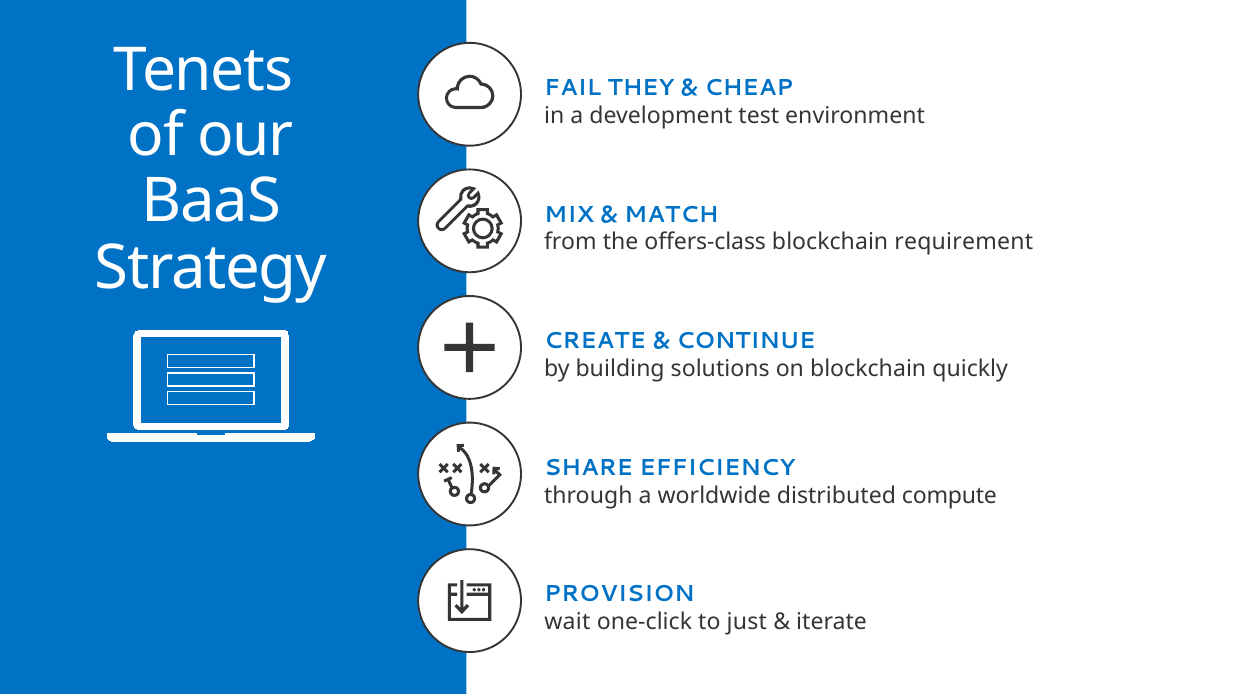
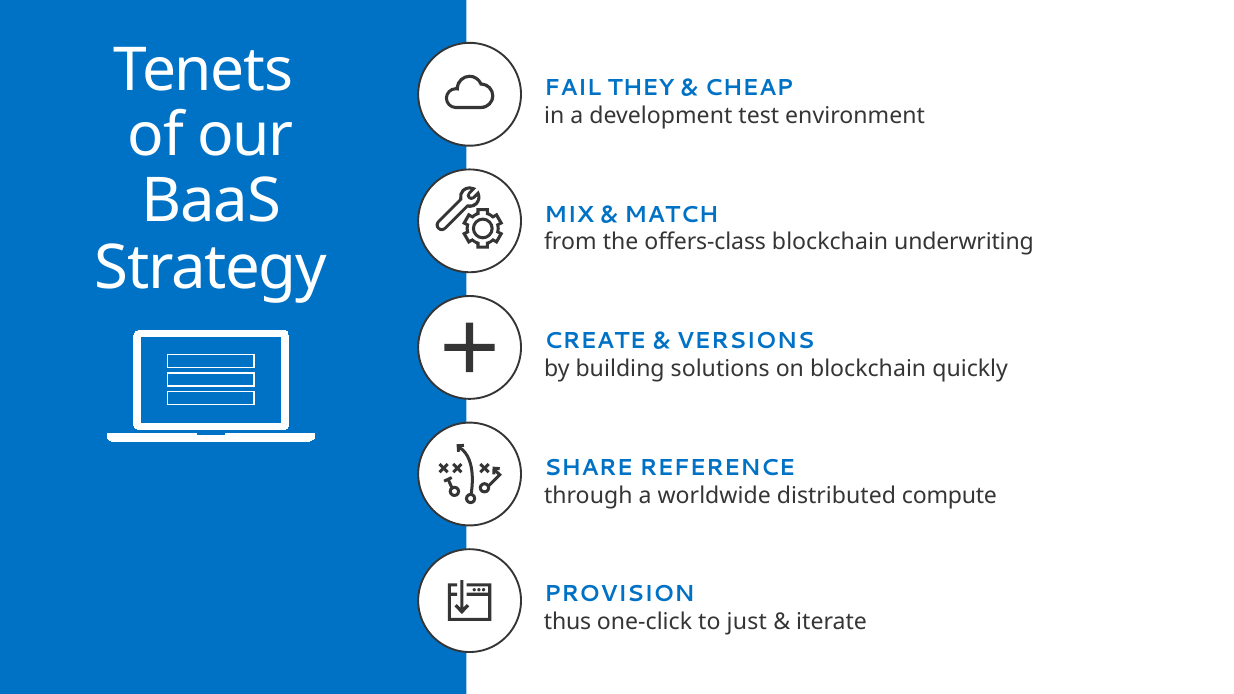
requirement: requirement -> underwriting
CONTINUE: CONTINUE -> VERSIONS
EFFICIENCY: EFFICIENCY -> REFERENCE
wait: wait -> thus
